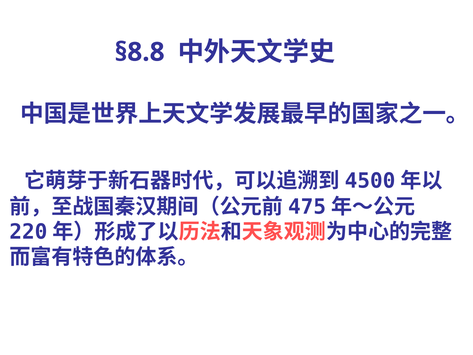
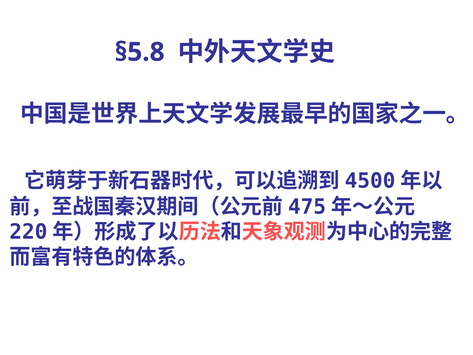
§8.8: §8.8 -> §5.8
